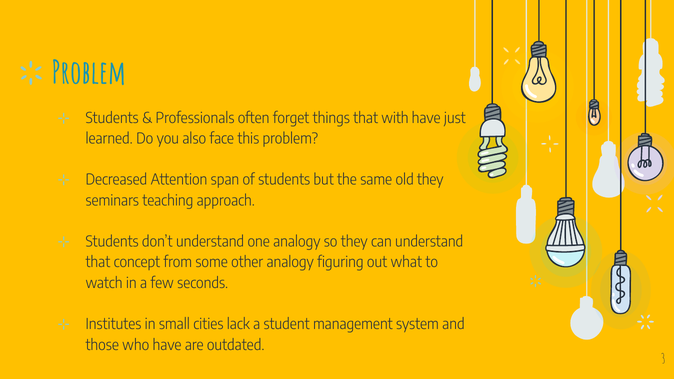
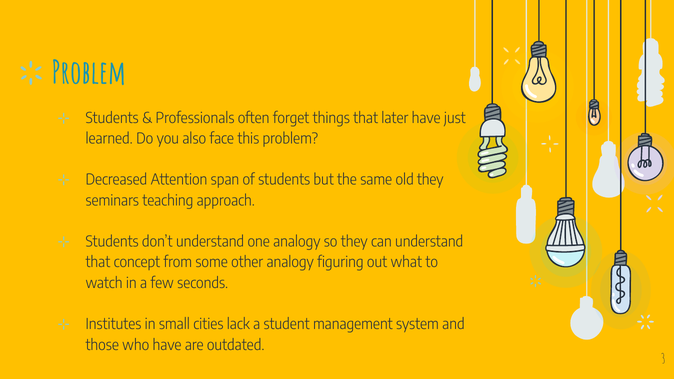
with: with -> later
